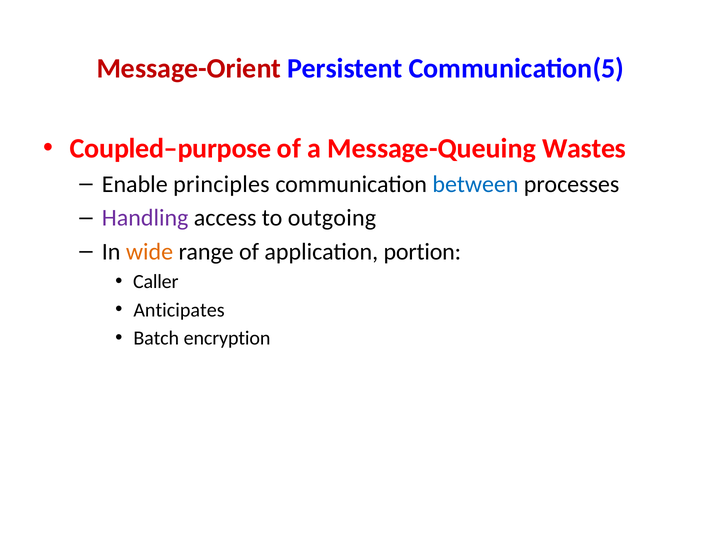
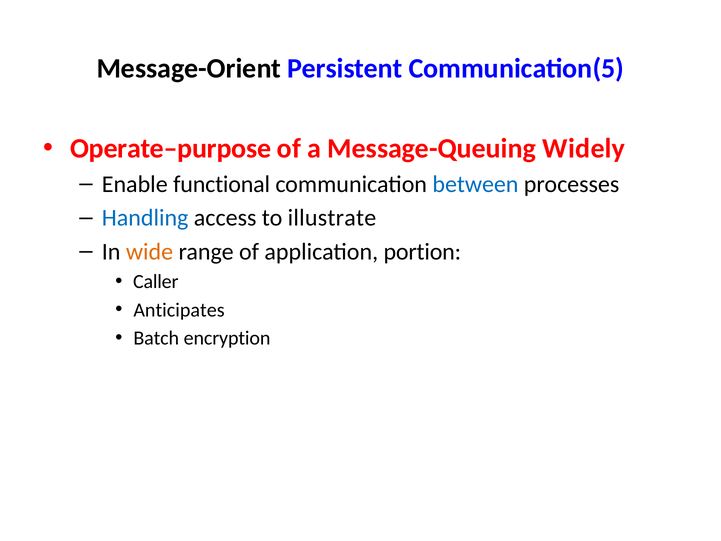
Message-Orient colour: red -> black
Coupled–purpose: Coupled–purpose -> Operate–purpose
Wastes: Wastes -> Widely
principles: principles -> functional
Handling colour: purple -> blue
outgoing: outgoing -> illustrate
